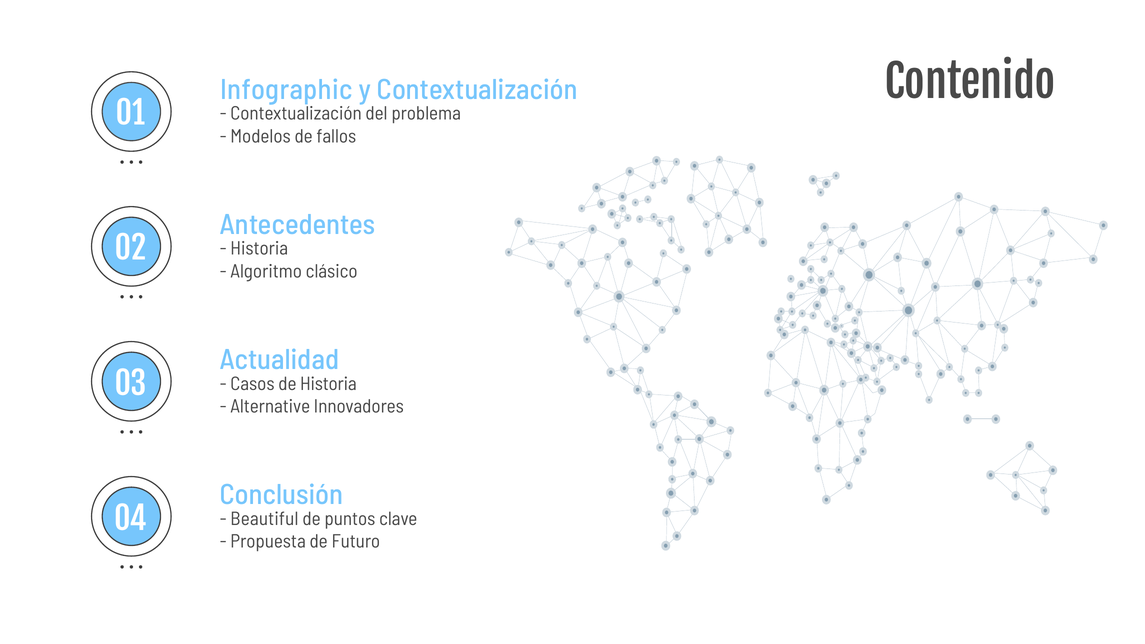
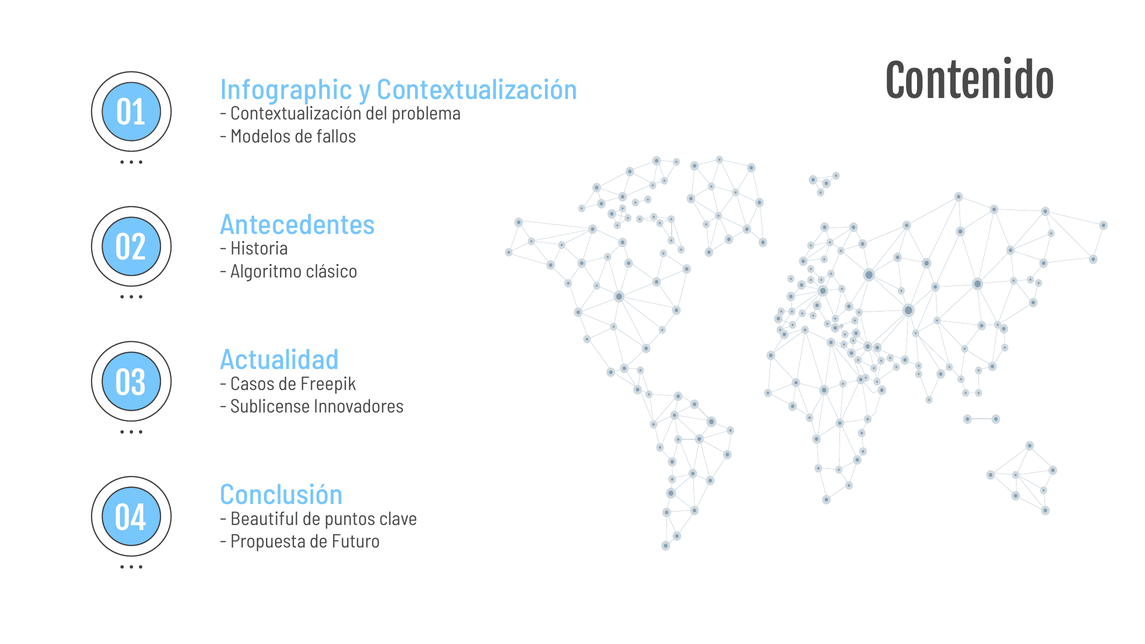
de Historia: Historia -> Freepik
Alternative: Alternative -> Sublicense
